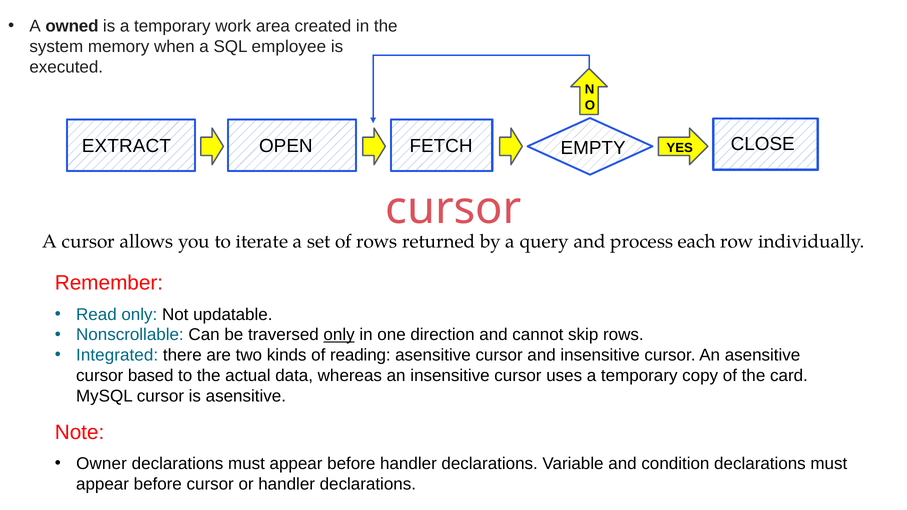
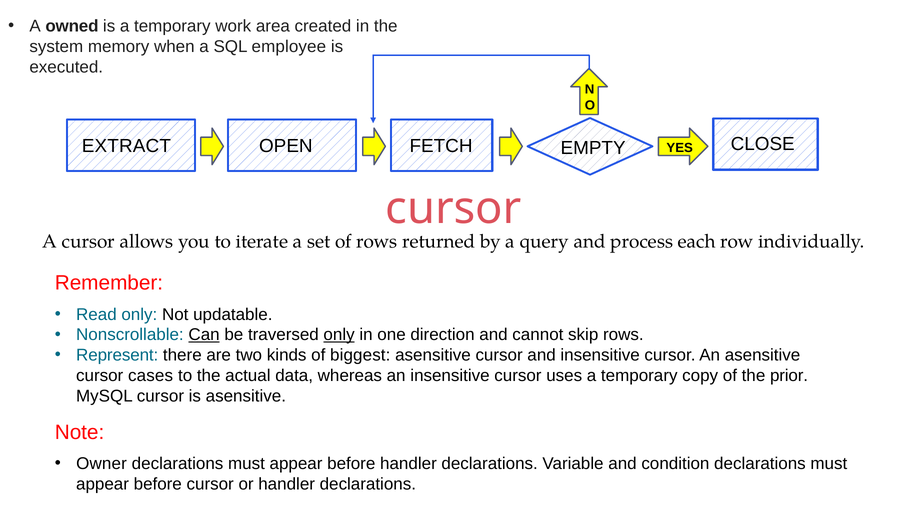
Can underline: none -> present
Integrated: Integrated -> Represent
reading: reading -> biggest
based: based -> cases
card: card -> prior
